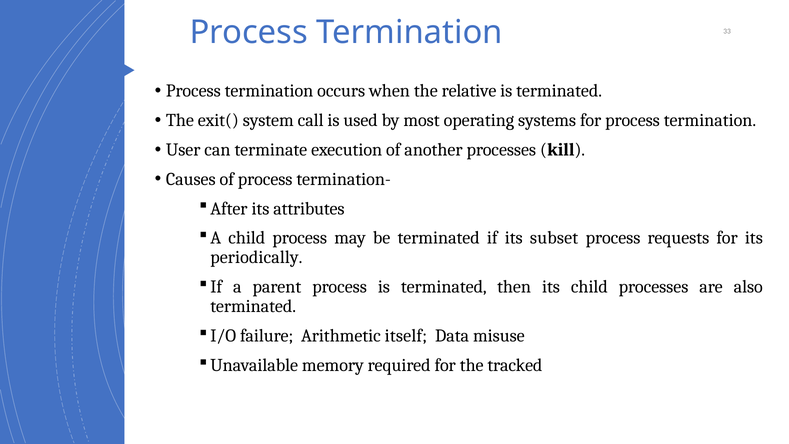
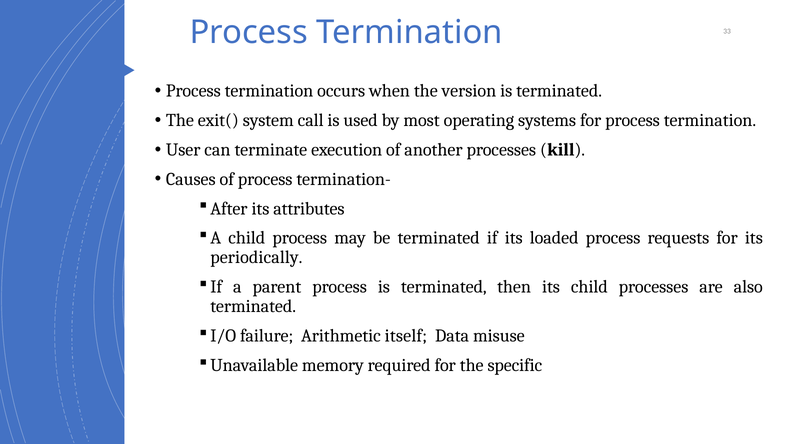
relative: relative -> version
subset: subset -> loaded
tracked: tracked -> specific
